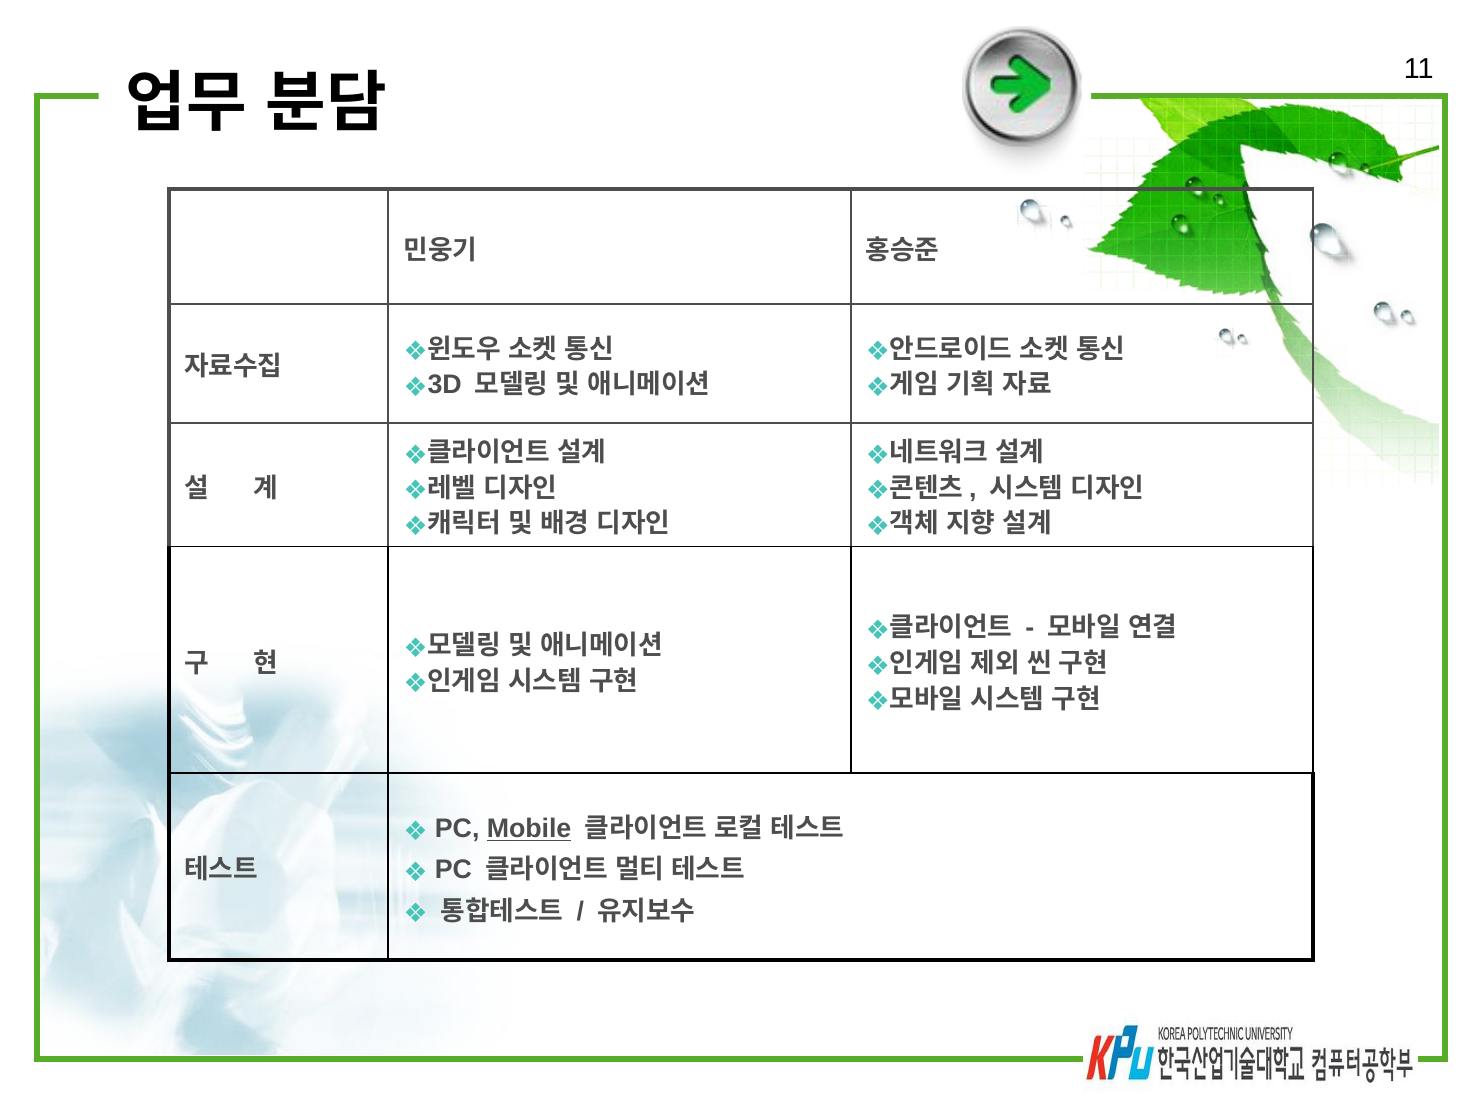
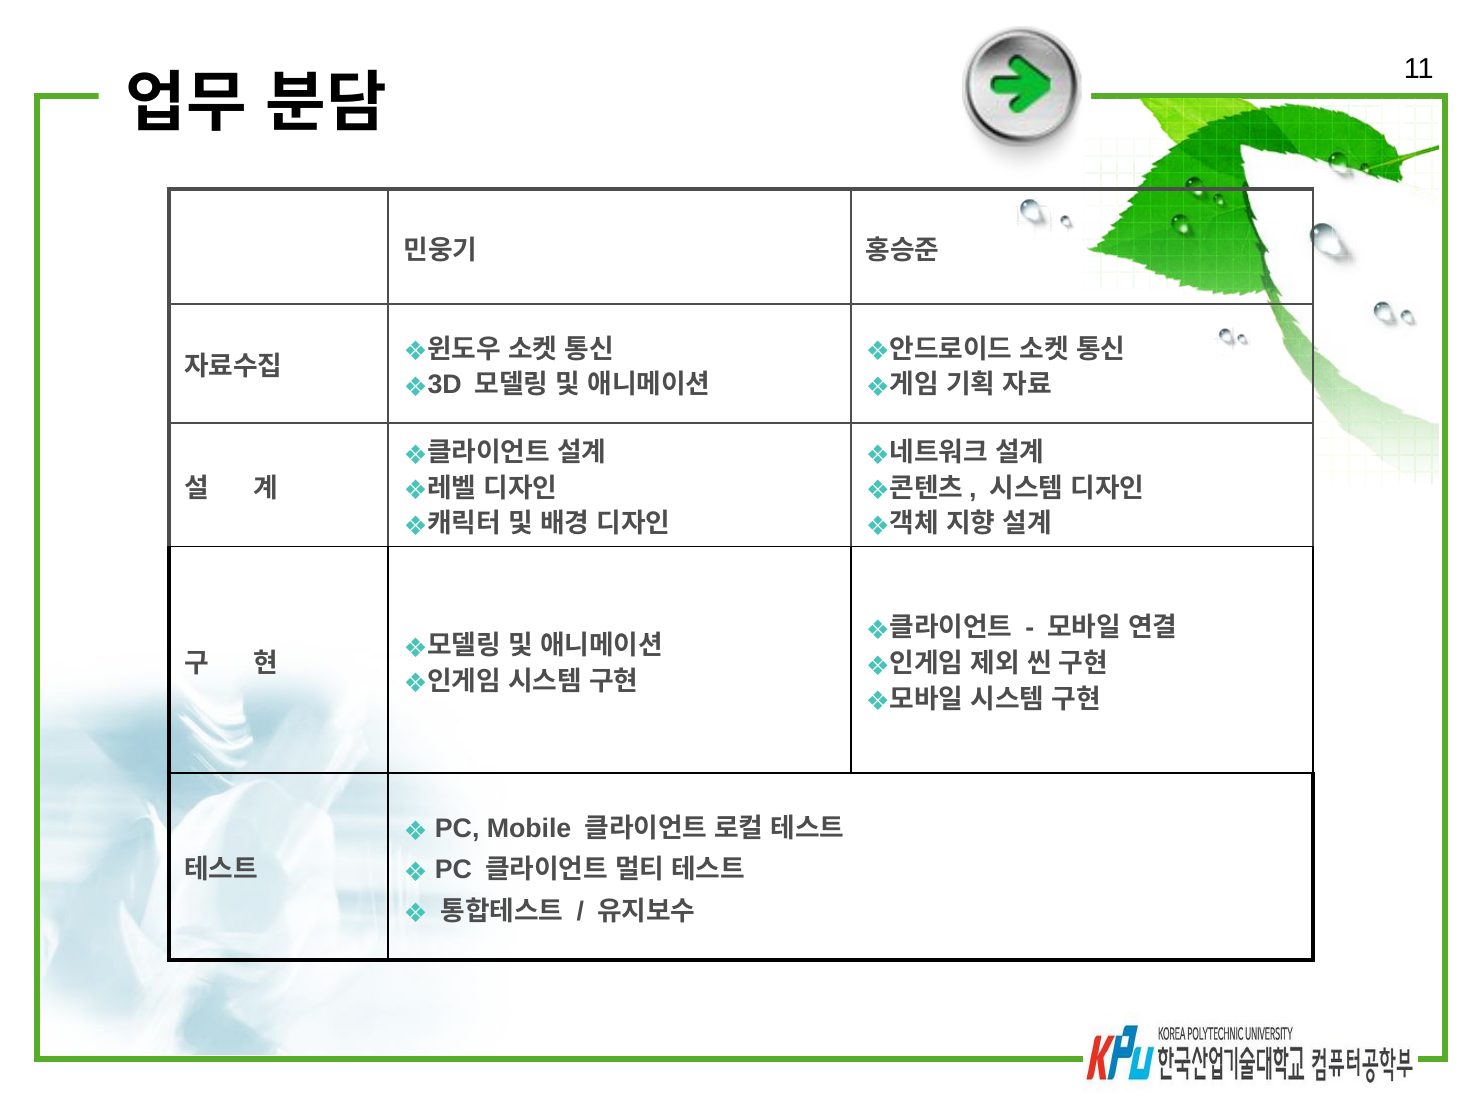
Mobile underline: present -> none
